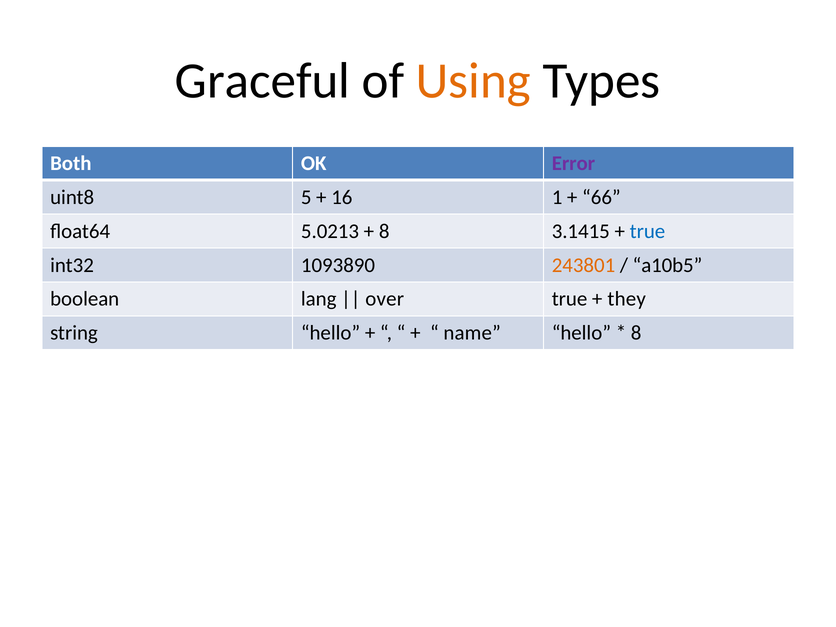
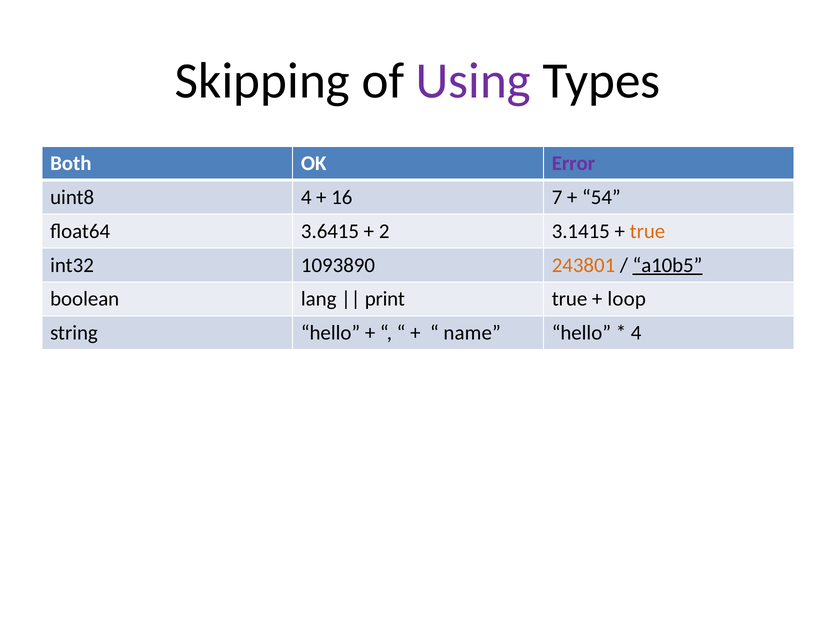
Graceful: Graceful -> Skipping
Using colour: orange -> purple
uint8 5: 5 -> 4
1: 1 -> 7
66: 66 -> 54
5.0213: 5.0213 -> 3.6415
8 at (384, 231): 8 -> 2
true at (647, 231) colour: blue -> orange
a10b5 underline: none -> present
over: over -> print
they: they -> loop
8 at (636, 333): 8 -> 4
